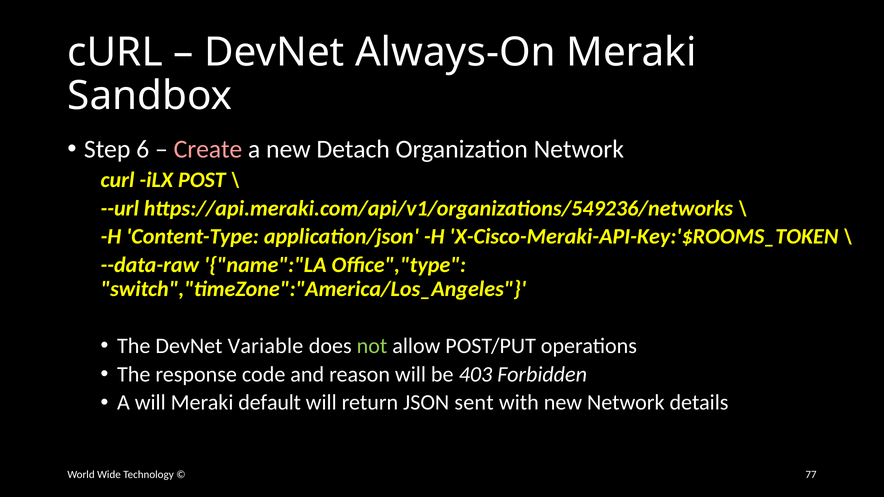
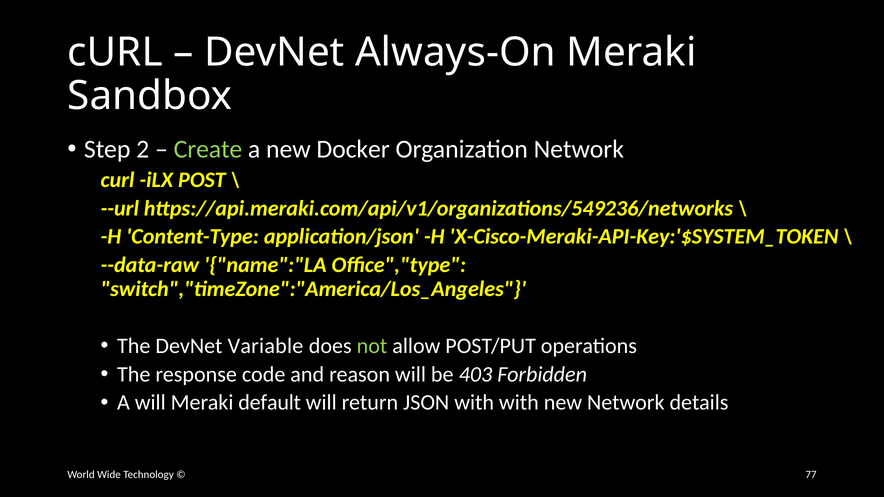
6: 6 -> 2
Create colour: pink -> light green
Detach: Detach -> Docker
X-Cisco-Meraki-API-Key:'$ROOMS_TOKEN: X-Cisco-Meraki-API-Key:'$ROOMS_TOKEN -> X-Cisco-Meraki-API-Key:'$SYSTEM_TOKEN
JSON sent: sent -> with
